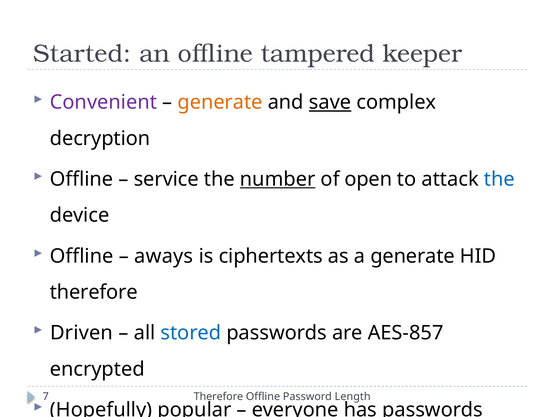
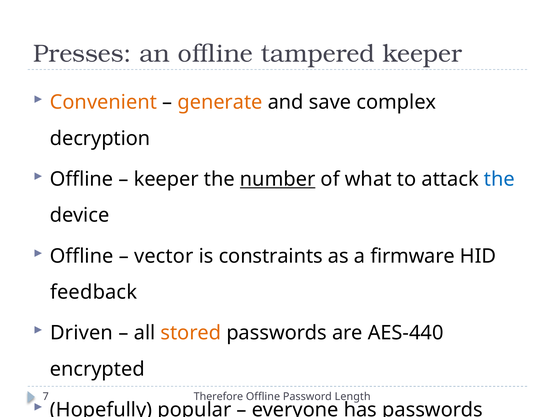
Started: Started -> Presses
Convenient colour: purple -> orange
save underline: present -> none
service at (166, 179): service -> keeper
open: open -> what
aways: aways -> vector
is ciphertexts: ciphertexts -> constraints
a generate: generate -> firmware
therefore at (94, 292): therefore -> feedback
stored colour: blue -> orange
AES-857: AES-857 -> AES-440
